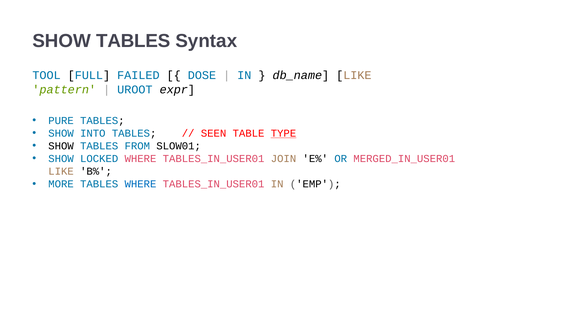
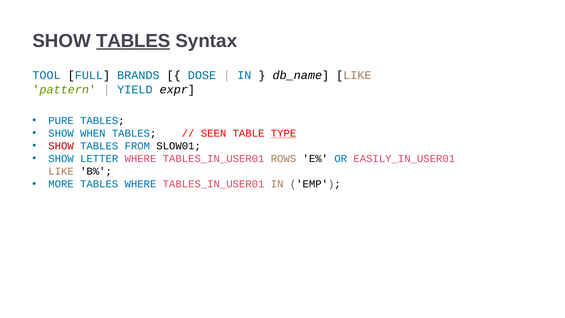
TABLES at (133, 41) underline: none -> present
FAILED: FAILED -> BRANDS
UROOT: UROOT -> YIELD
INTO: INTO -> WHEN
SHOW at (61, 146) colour: black -> red
LOCKED: LOCKED -> LETTER
JOIN: JOIN -> ROWS
MERGED_IN_USER01: MERGED_IN_USER01 -> EASILY_IN_USER01
